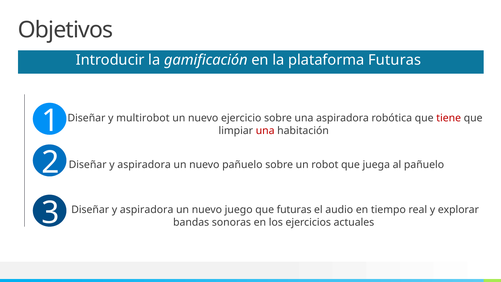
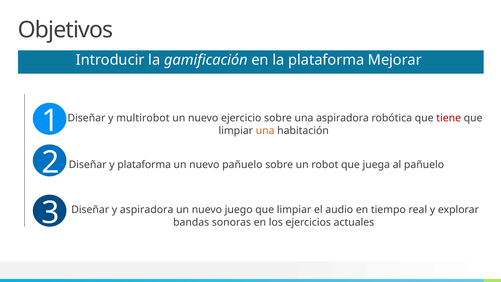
plataforma Futuras: Futuras -> Mejorar
una at (265, 131) colour: red -> orange
aspiradora at (144, 165): aspiradora -> plataforma
juego que futuras: futuras -> limpiar
